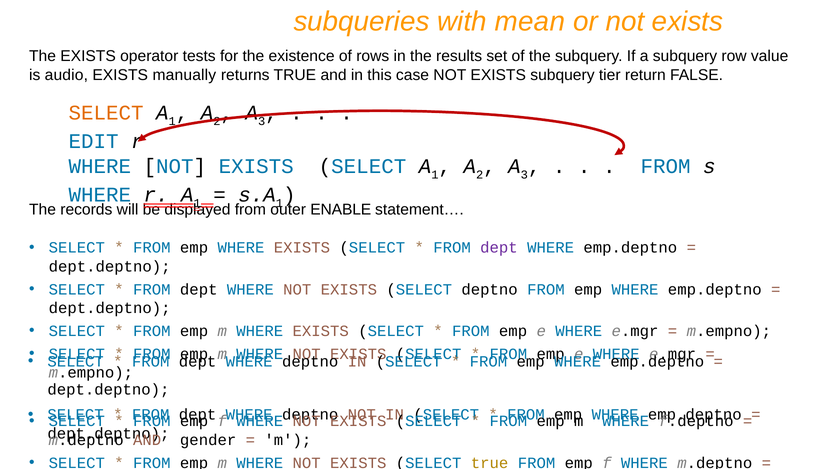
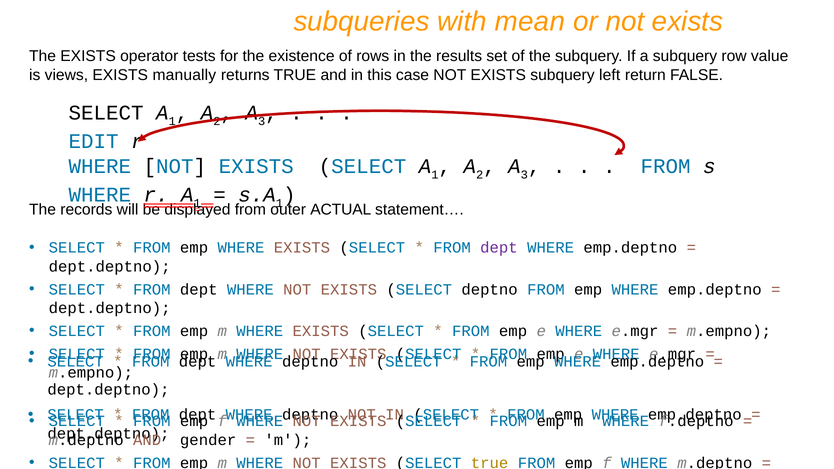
audio: audio -> views
tier: tier -> left
SELECT at (106, 113) colour: orange -> black
ENABLE: ENABLE -> ACTUAL
